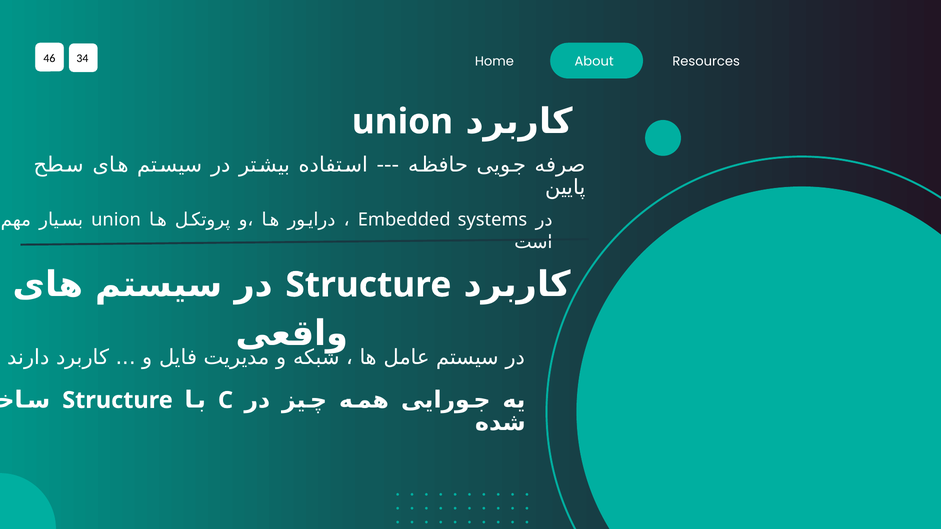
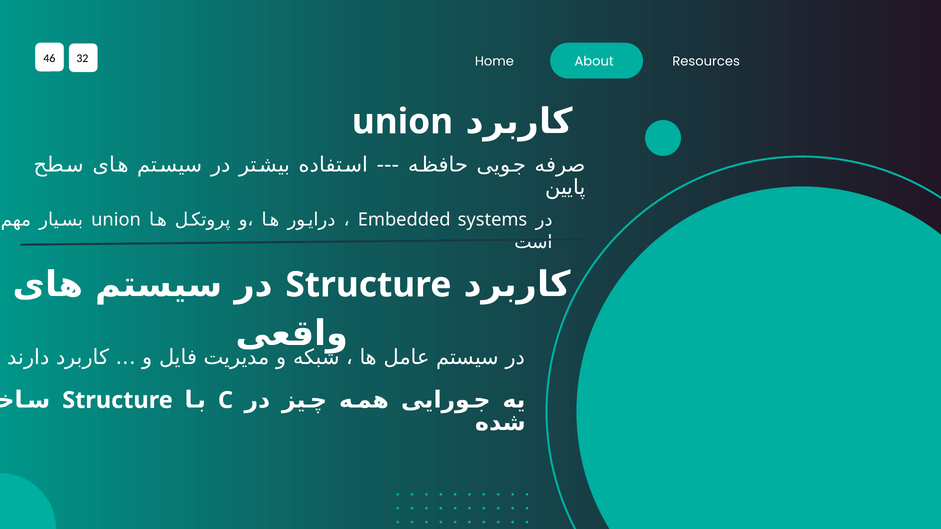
34: 34 -> 32
